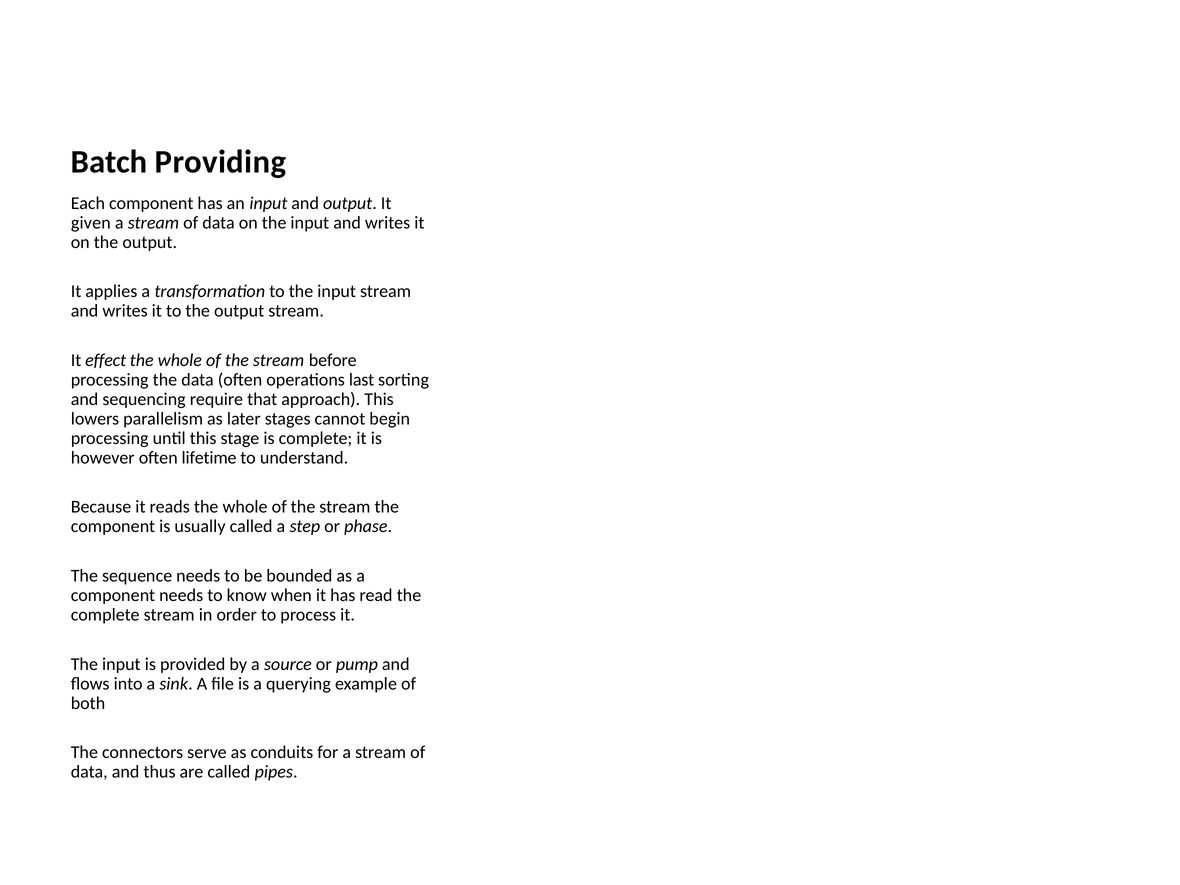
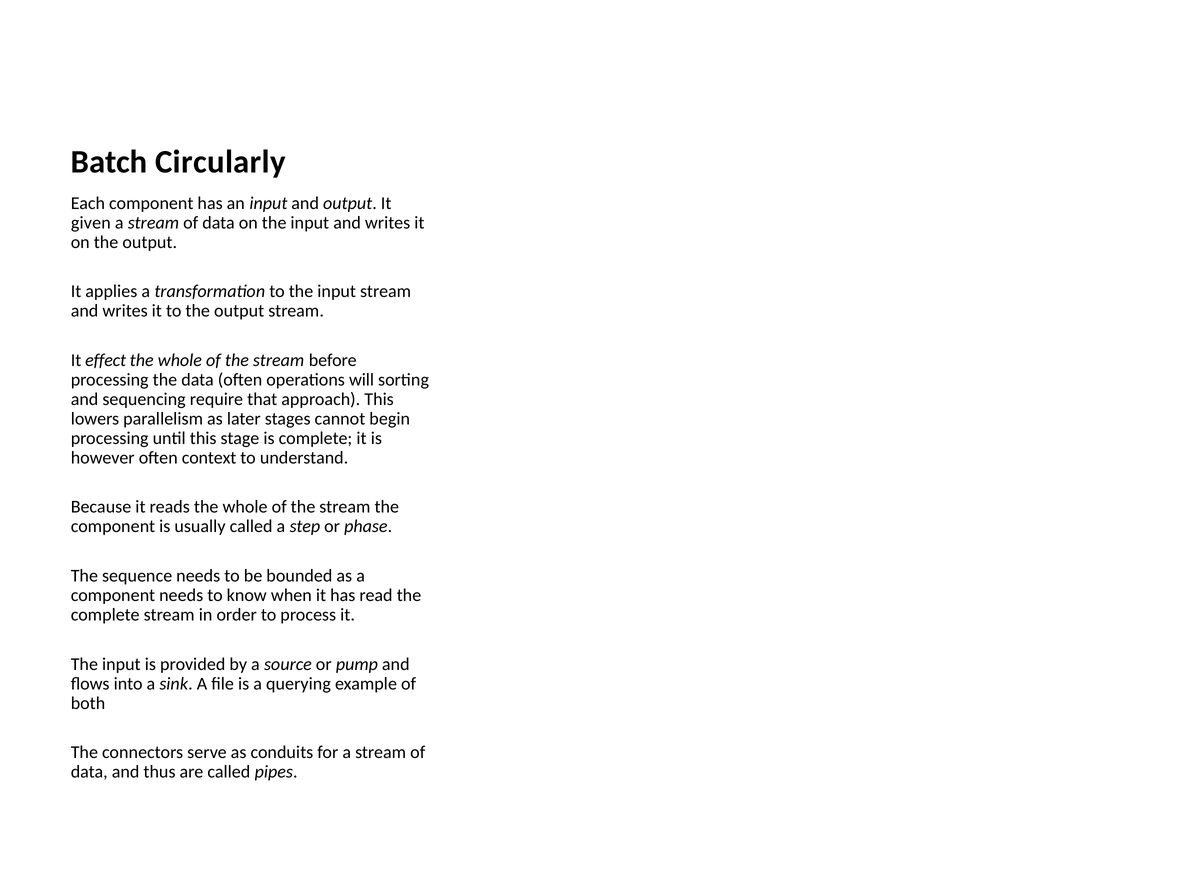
Providing: Providing -> Circularly
last: last -> will
lifetime: lifetime -> context
